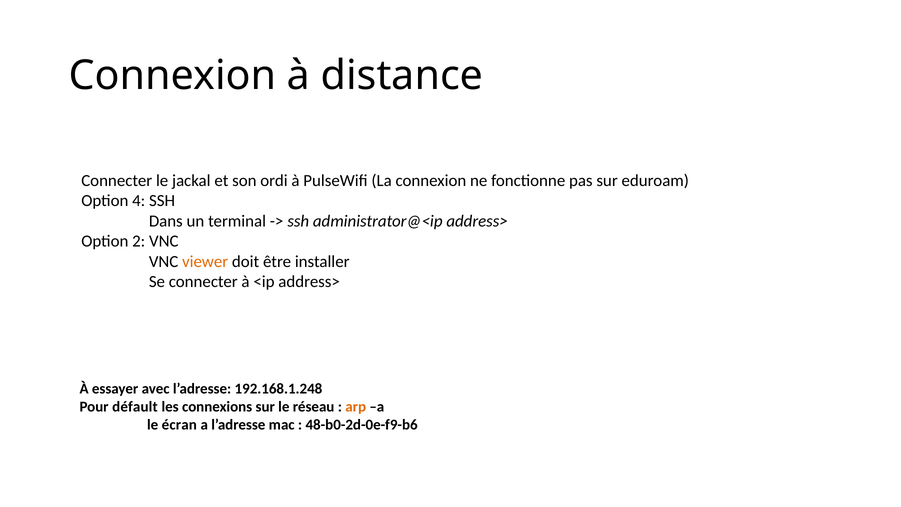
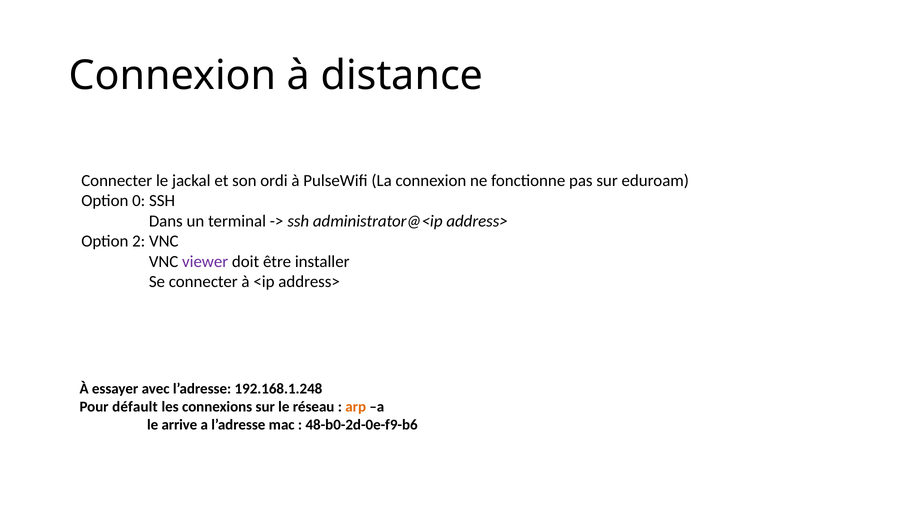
4: 4 -> 0
viewer colour: orange -> purple
écran: écran -> arrive
